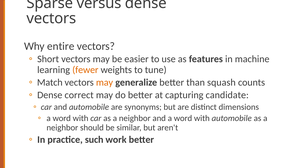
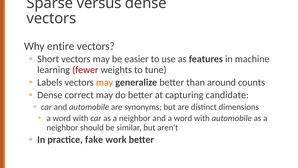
fewer colour: orange -> red
Match: Match -> Labels
squash: squash -> around
such: such -> fake
